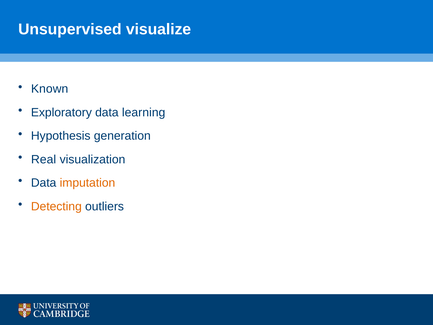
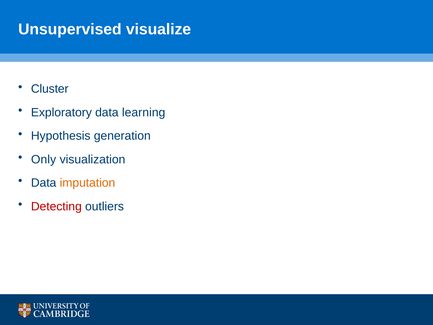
Known: Known -> Cluster
Real: Real -> Only
Detecting colour: orange -> red
